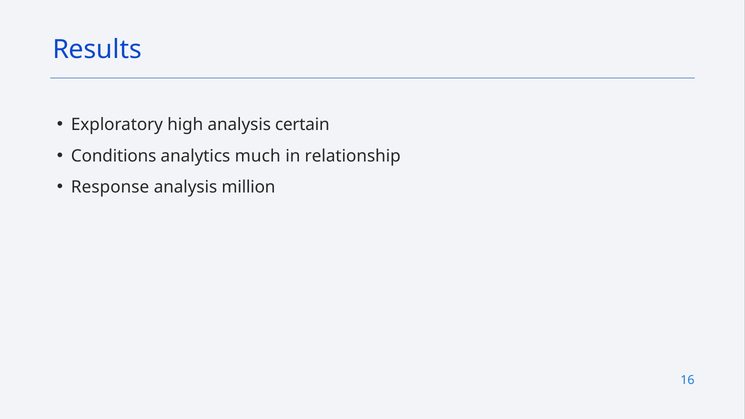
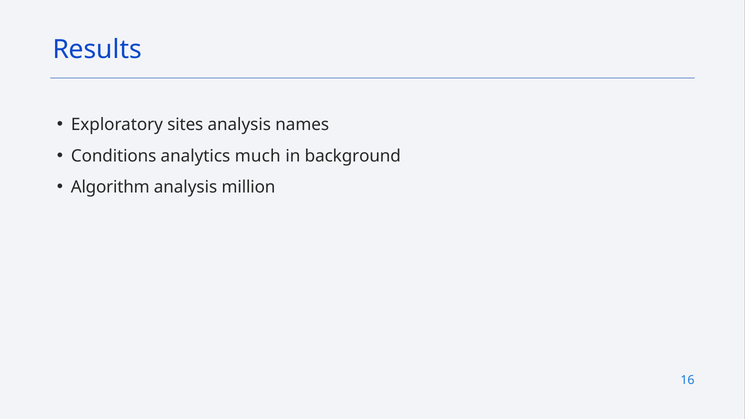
high: high -> sites
certain: certain -> names
relationship: relationship -> background
Response: Response -> Algorithm
